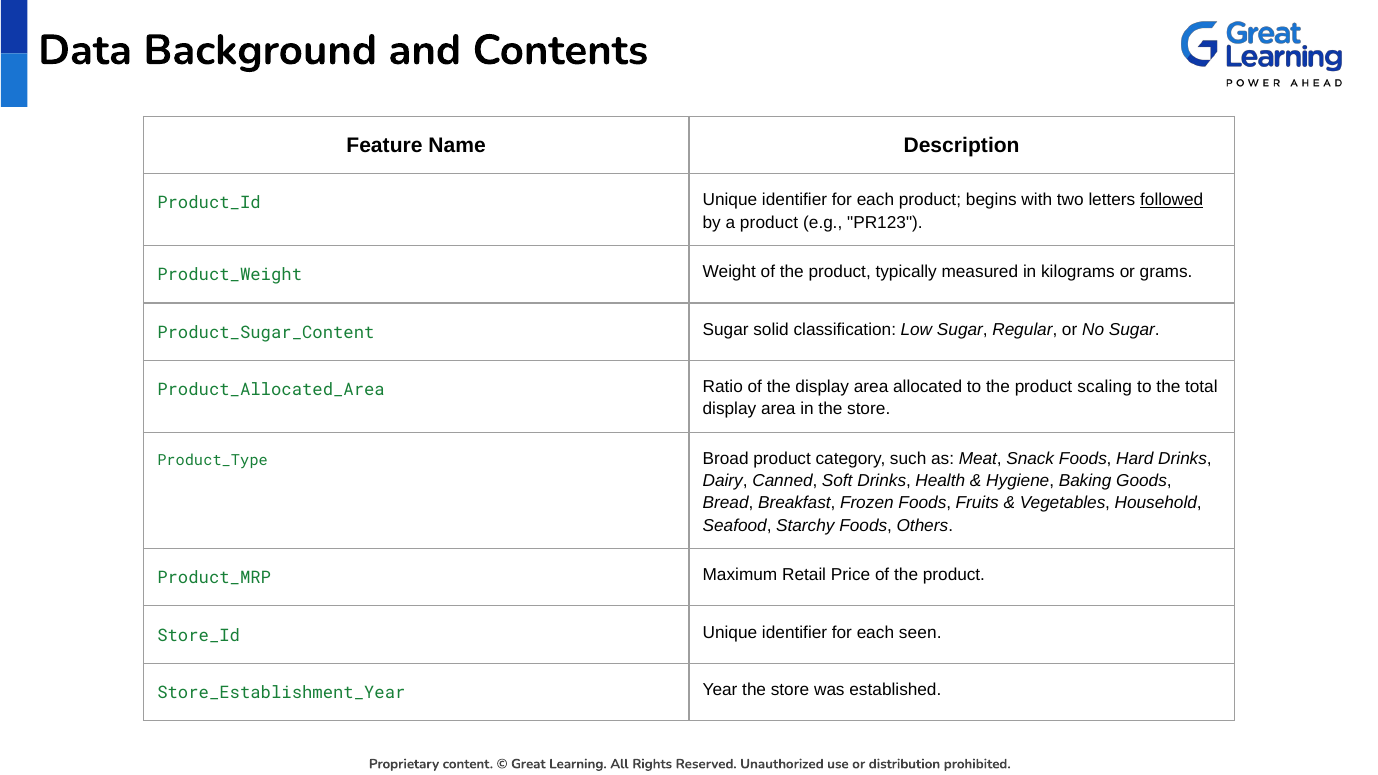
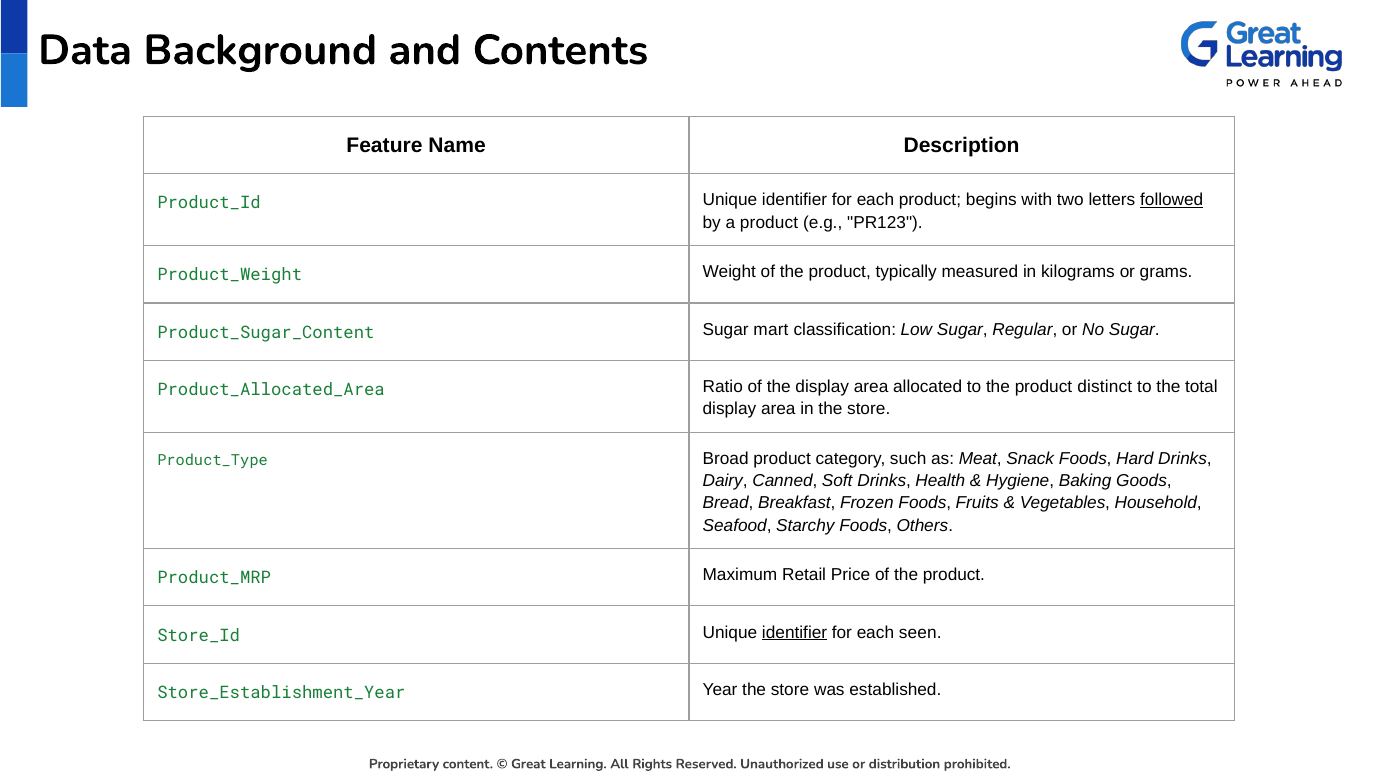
solid: solid -> mart
scaling: scaling -> distinct
identifier at (795, 633) underline: none -> present
